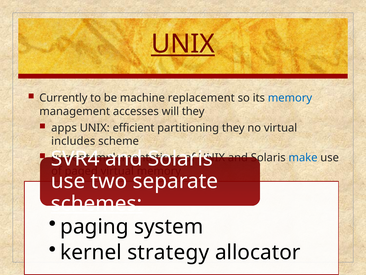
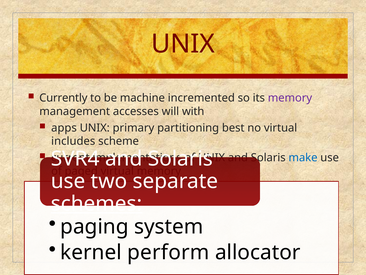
UNIX at (183, 44) underline: present -> none
replacement: replacement -> incremented
memory at (290, 98) colour: blue -> purple
will they: they -> with
efficient: efficient -> primary
partitioning they: they -> best
strategy: strategy -> perform
